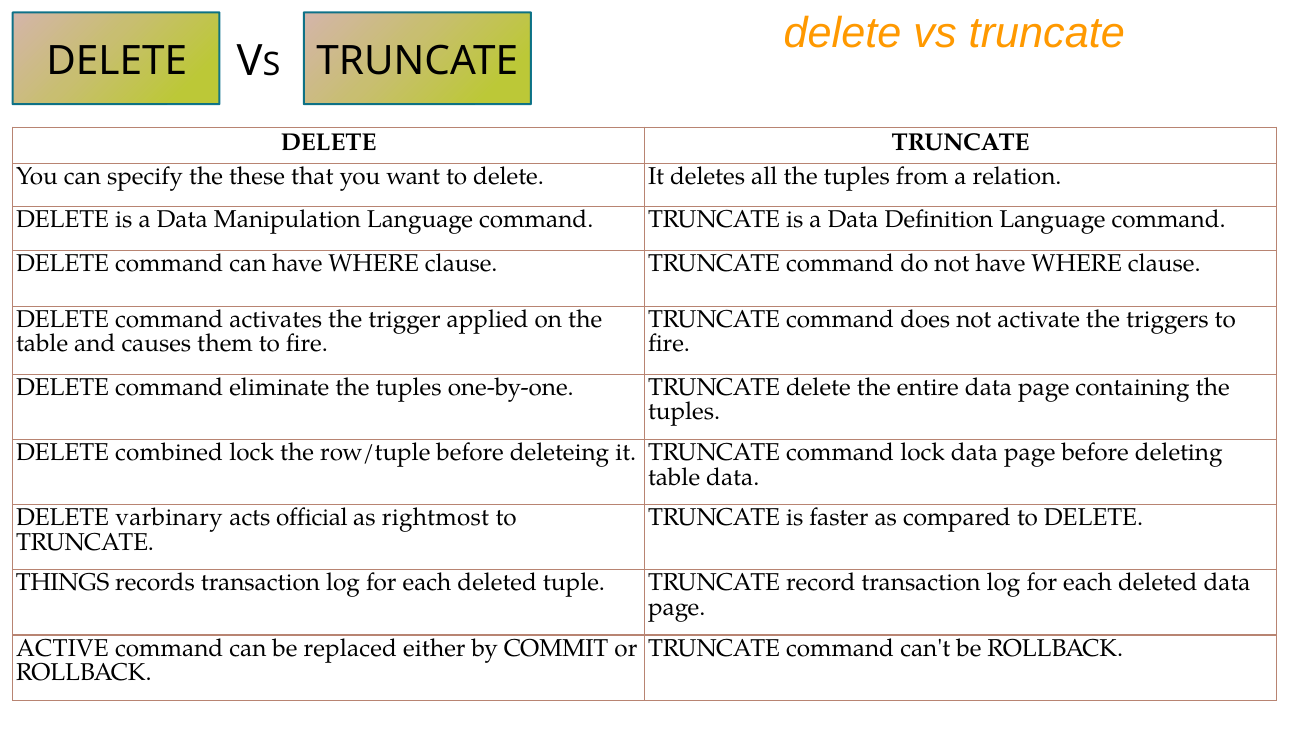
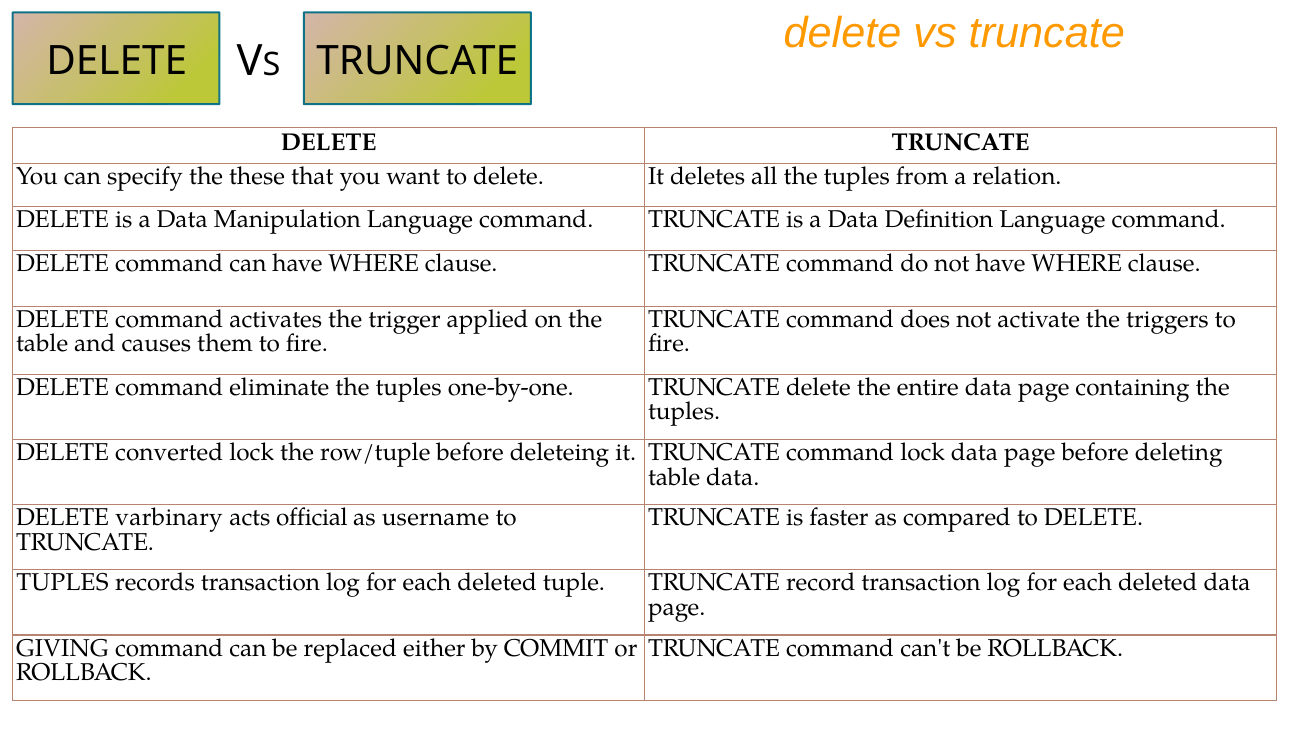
combined: combined -> converted
rightmost: rightmost -> username
THINGS at (63, 583): THINGS -> TUPLES
ACTIVE: ACTIVE -> GIVING
